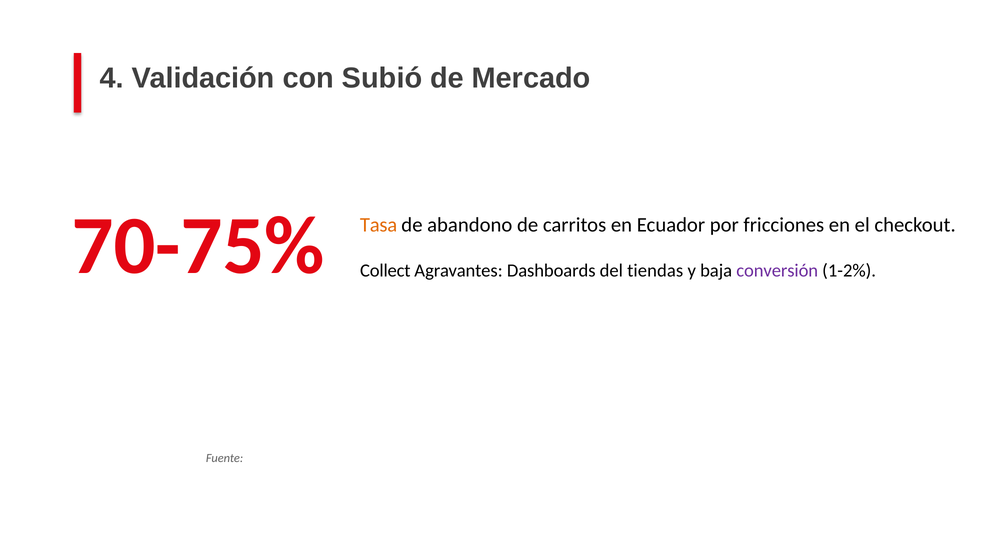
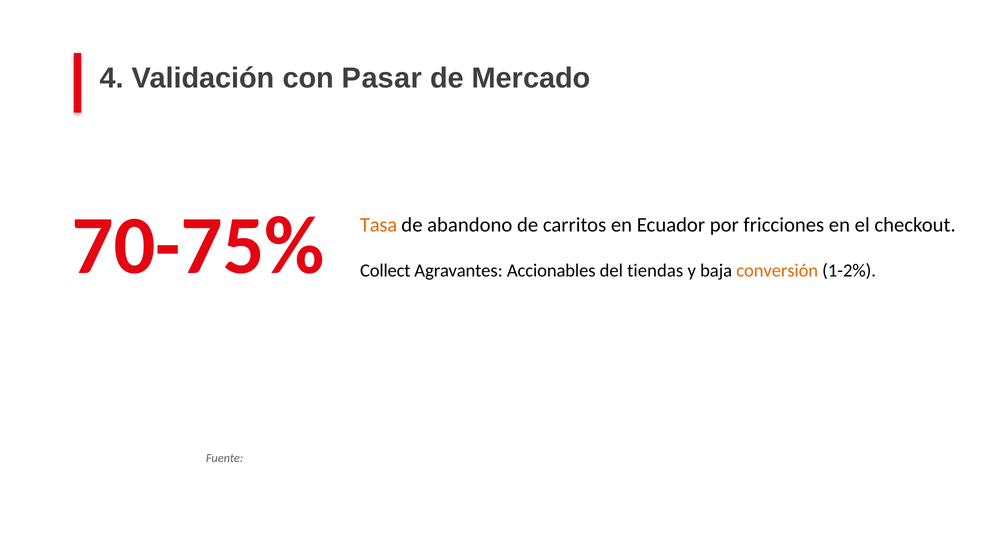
Subió: Subió -> Pasar
Dashboards: Dashboards -> Accionables
conversión colour: purple -> orange
